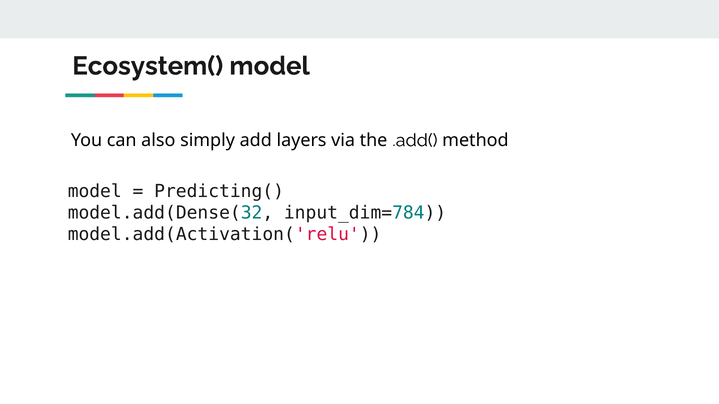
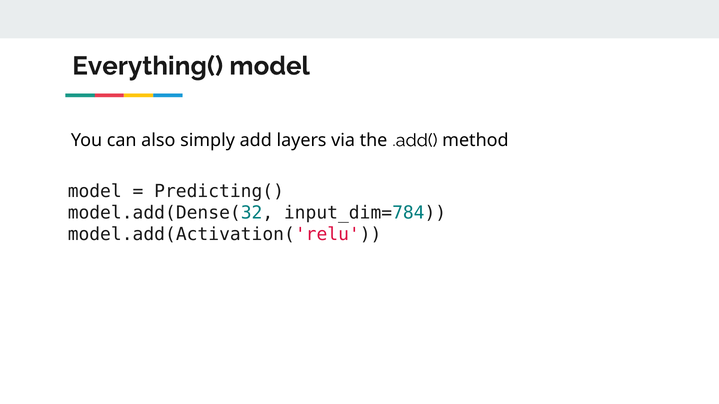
Ecosystem(: Ecosystem( -> Everything(
